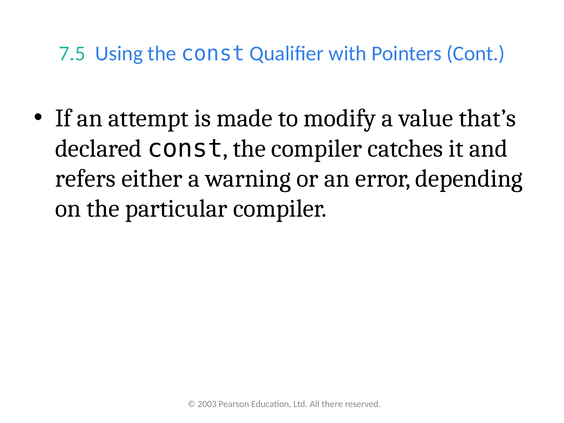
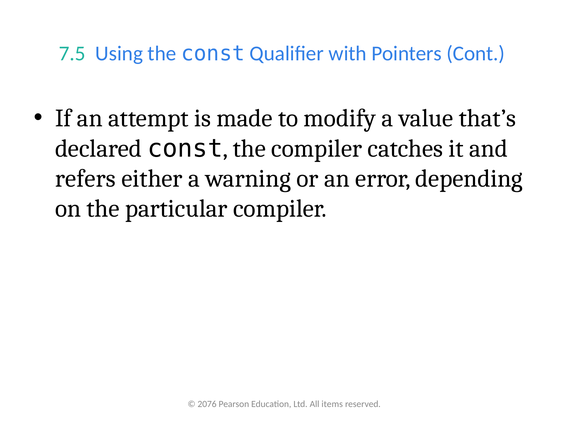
2003: 2003 -> 2076
there: there -> items
